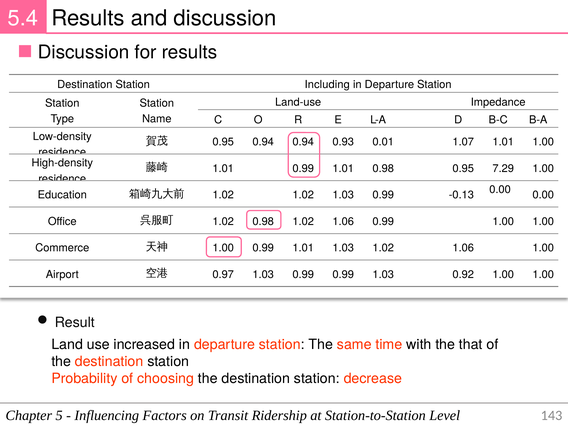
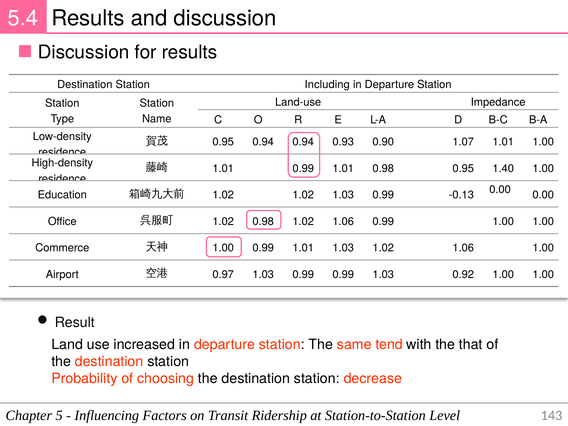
0.01: 0.01 -> 0.90
7.29: 7.29 -> 1.40
time: time -> tend
